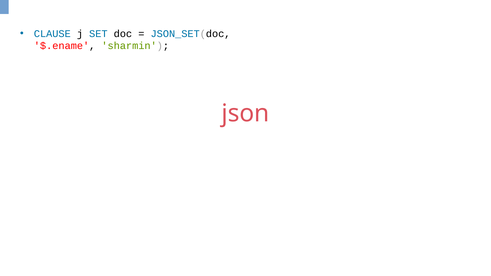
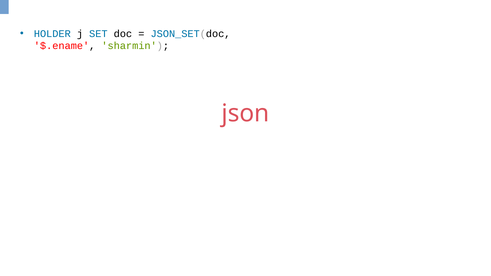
CLAUSE: CLAUSE -> HOLDER
